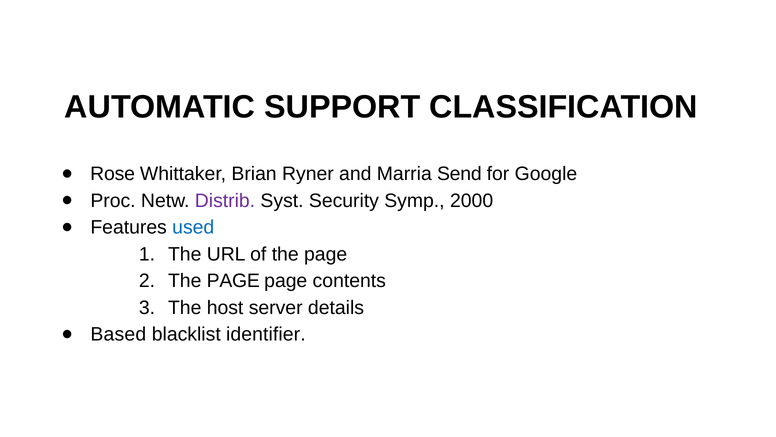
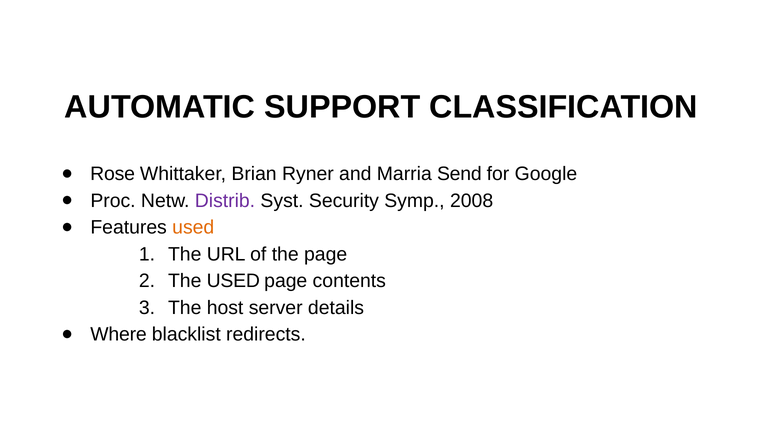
2000: 2000 -> 2008
used at (193, 227) colour: blue -> orange
PAGE at (233, 281): PAGE -> USED
Based: Based -> Where
identifier: identifier -> redirects
